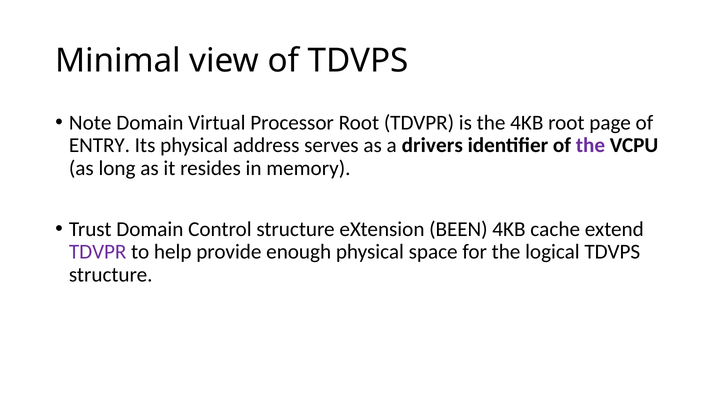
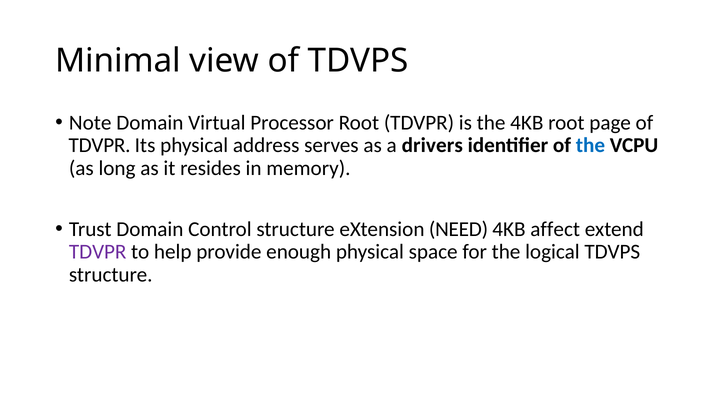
ENTRY at (99, 146): ENTRY -> TDVPR
the at (590, 146) colour: purple -> blue
BEEN: BEEN -> NEED
cache: cache -> affect
